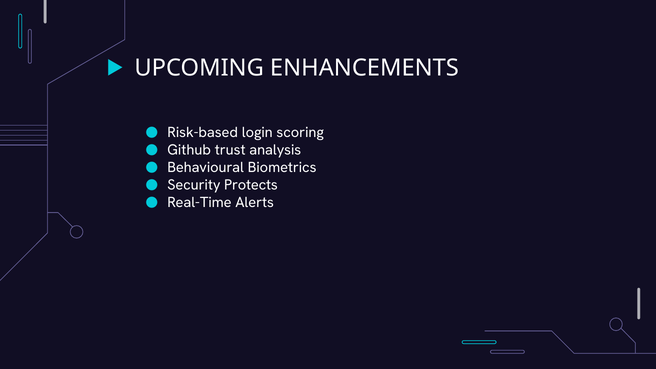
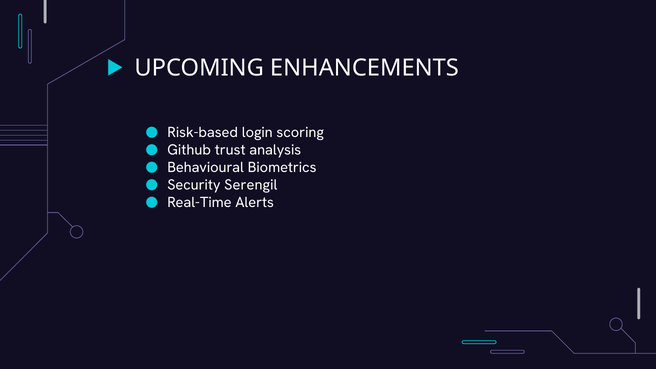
Protects: Protects -> Serengil
